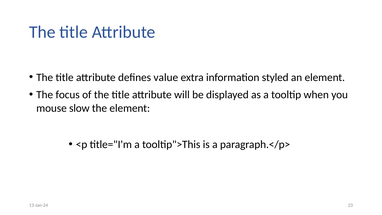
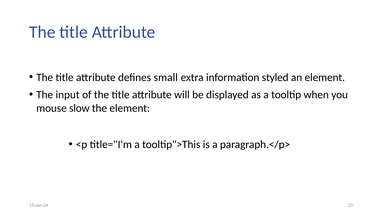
value: value -> small
focus: focus -> input
